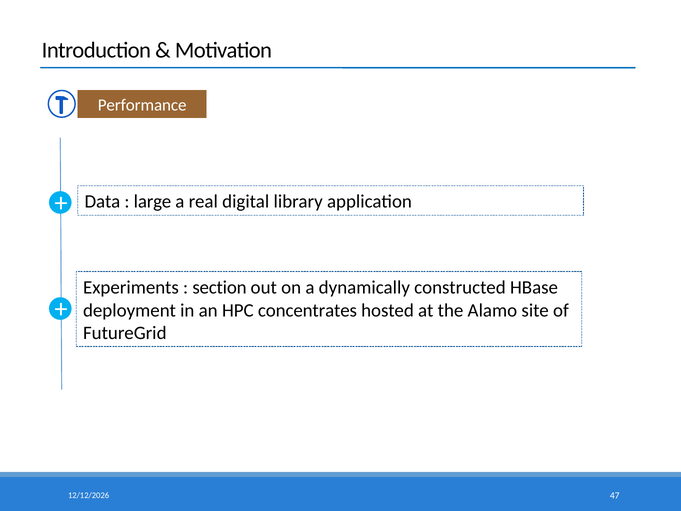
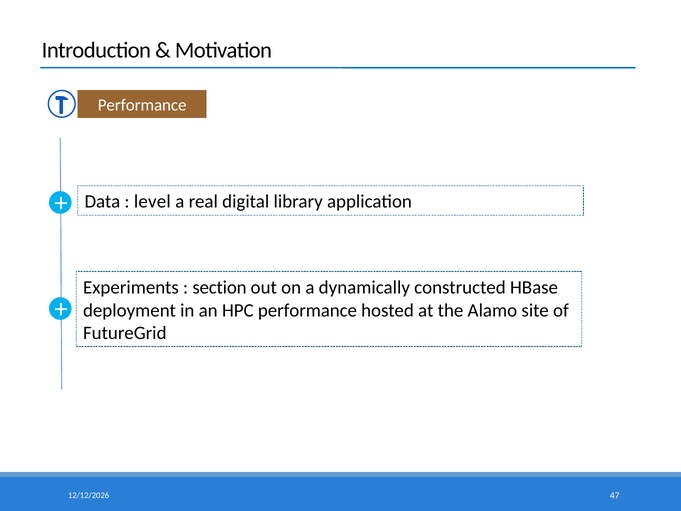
large: large -> level
HPC concentrates: concentrates -> performance
